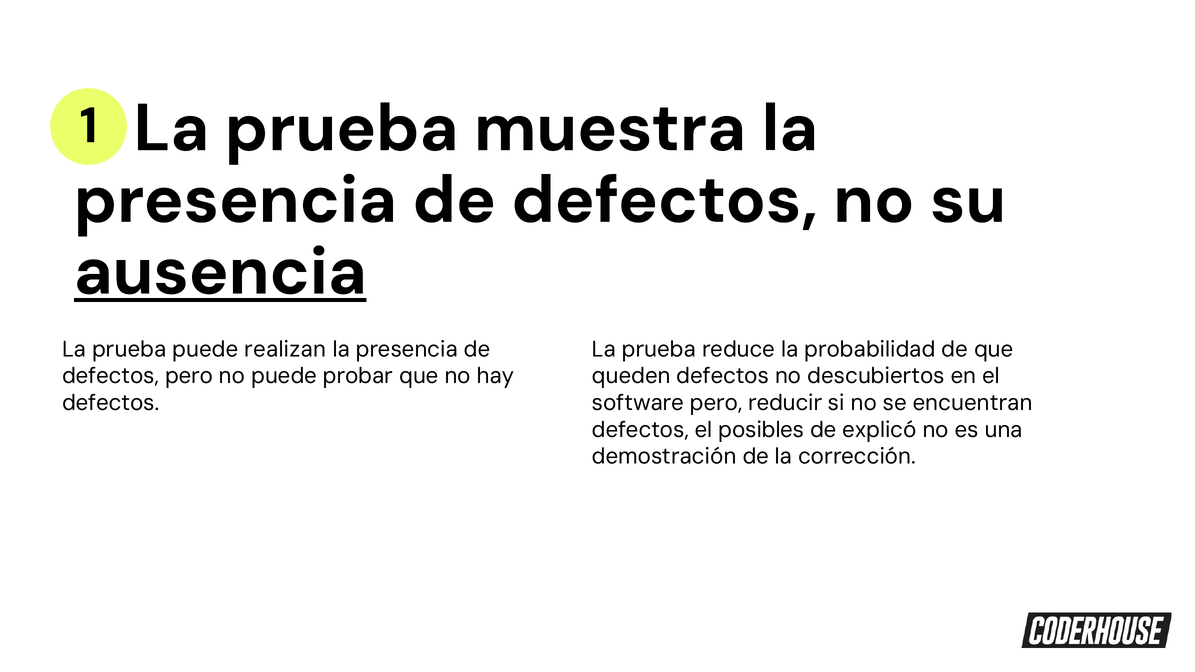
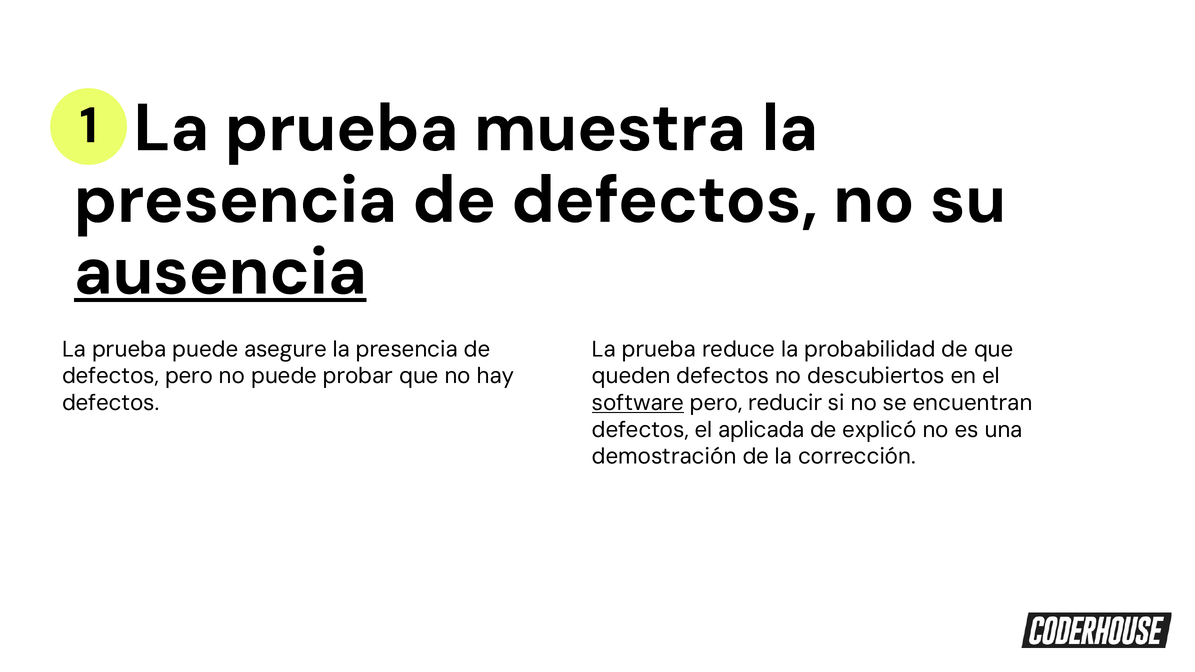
realizan: realizan -> asegure
software underline: none -> present
posibles: posibles -> aplicada
